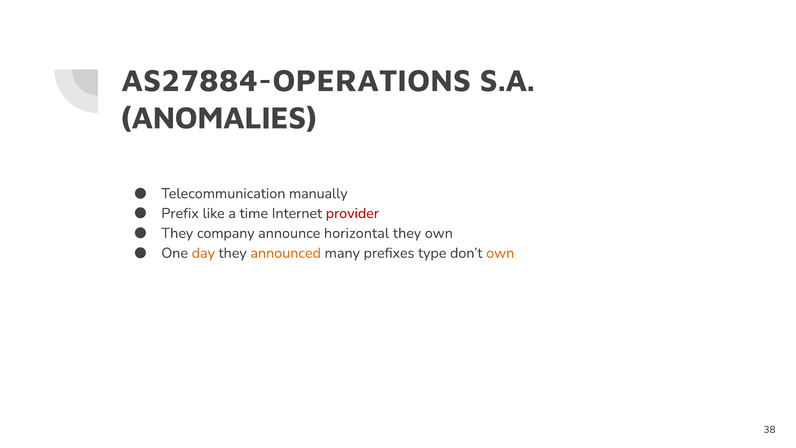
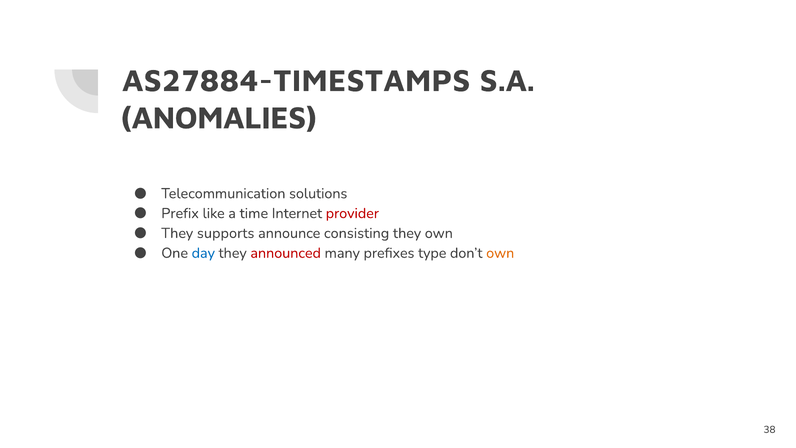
AS27884-OPERATIONS: AS27884-OPERATIONS -> AS27884-TIMESTAMPS
manually: manually -> solutions
company: company -> supports
horizontal: horizontal -> consisting
day colour: orange -> blue
announced colour: orange -> red
